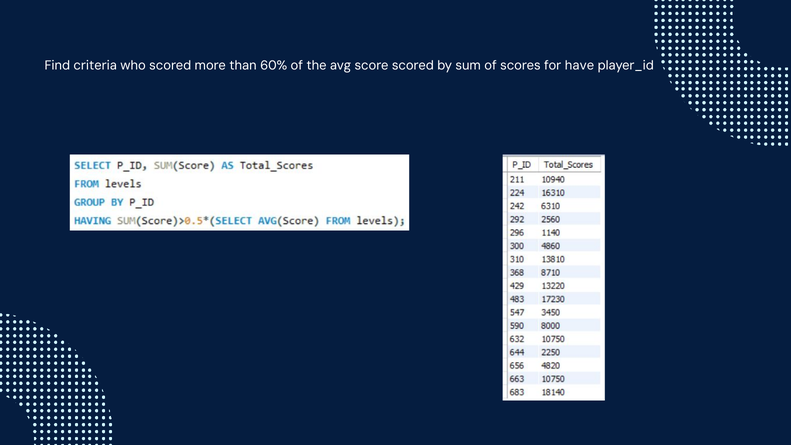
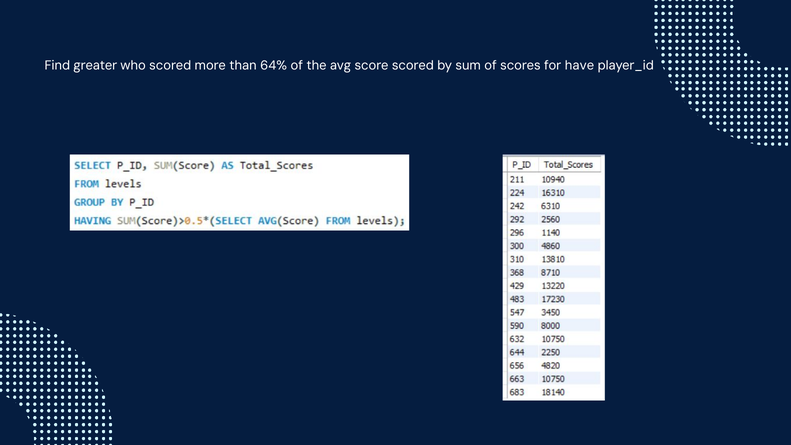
criteria: criteria -> greater
60%: 60% -> 64%
